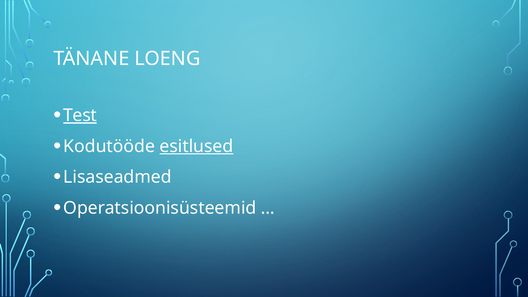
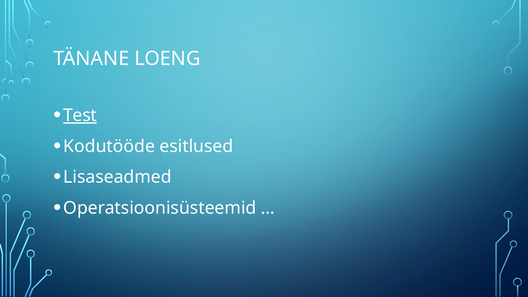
esitlused underline: present -> none
